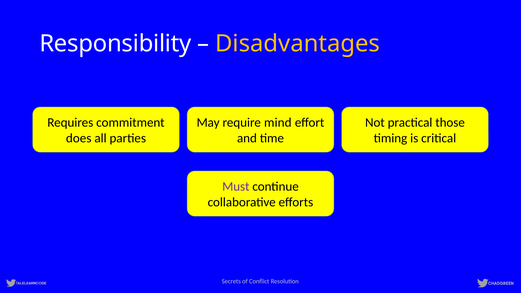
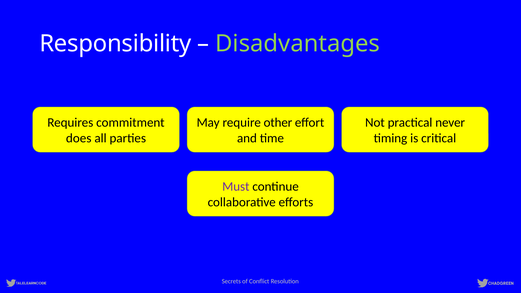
Disadvantages colour: yellow -> light green
mind: mind -> other
those: those -> never
